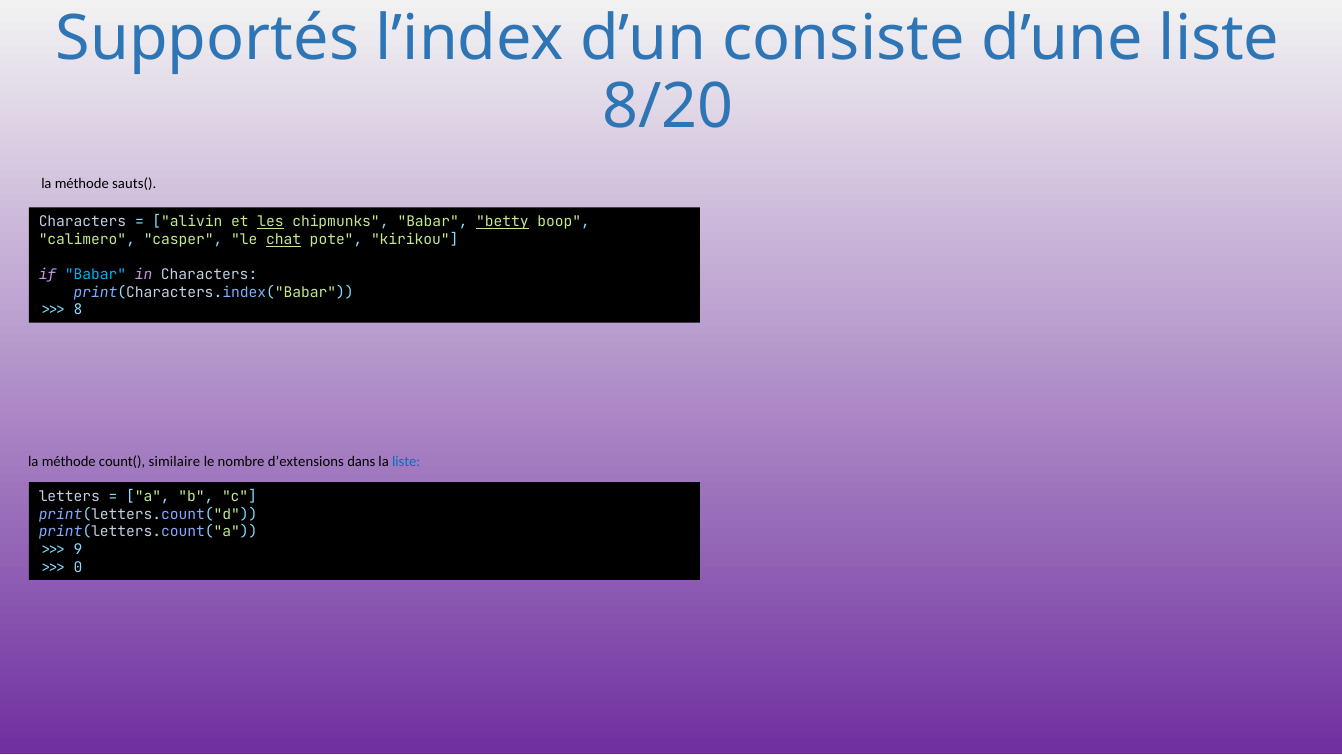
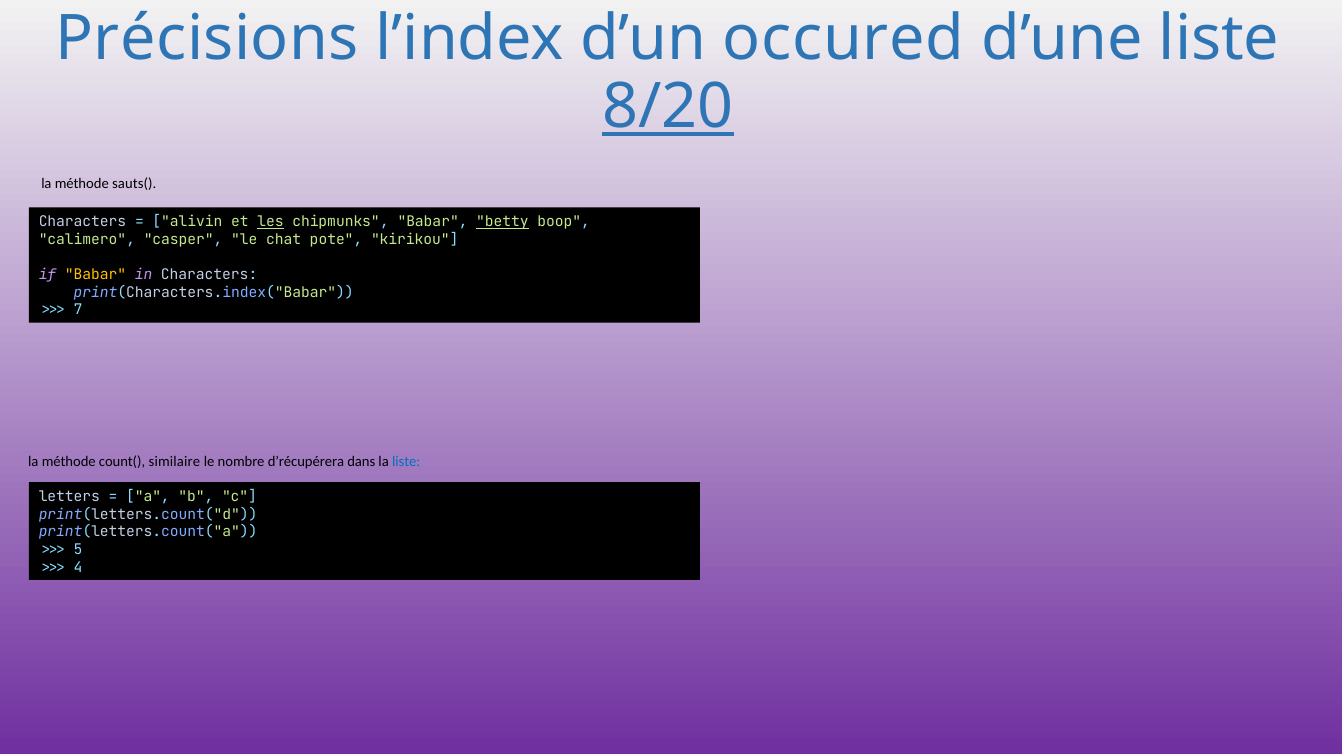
Supportés: Supportés -> Précisions
consiste: consiste -> occured
8/20 underline: none -> present
chat underline: present -> none
Babar at (96, 275) colour: light blue -> yellow
8: 8 -> 7
d’extensions: d’extensions -> d’récupérera
9: 9 -> 5
0: 0 -> 4
